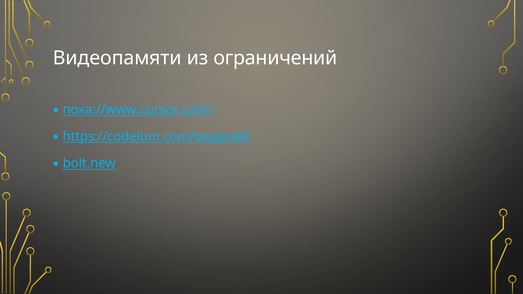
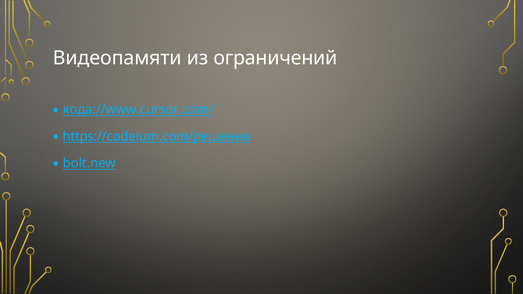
пока://www.cursor.com/: пока://www.cursor.com/ -> кода://www.cursor.com/
https://codeium.com/моделей: https://codeium.com/моделей -> https://codeium.com/решения
